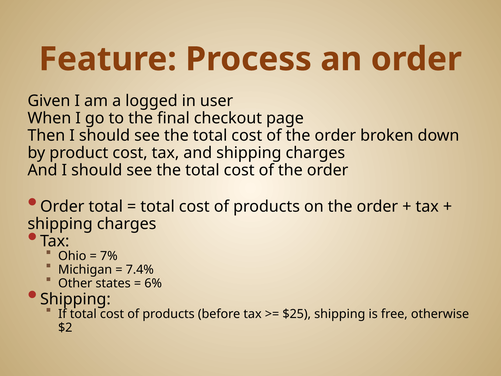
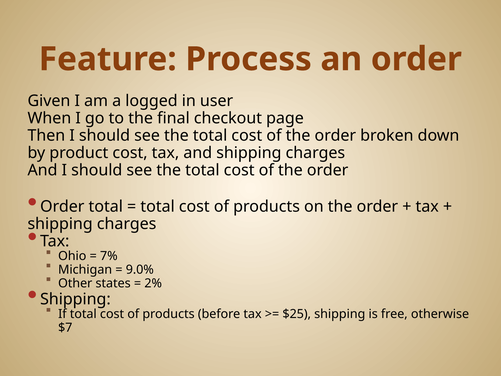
7.4%: 7.4% -> 9.0%
6%: 6% -> 2%
$2: $2 -> $7
